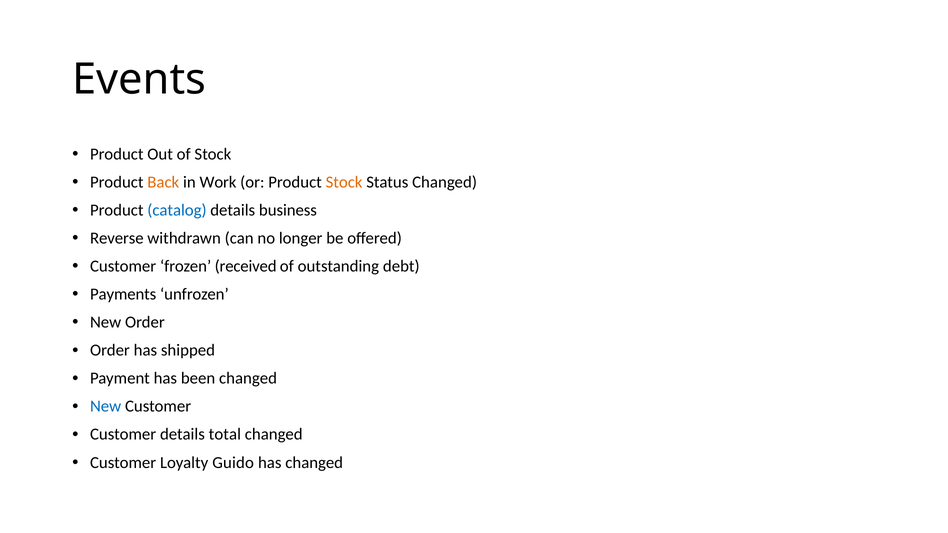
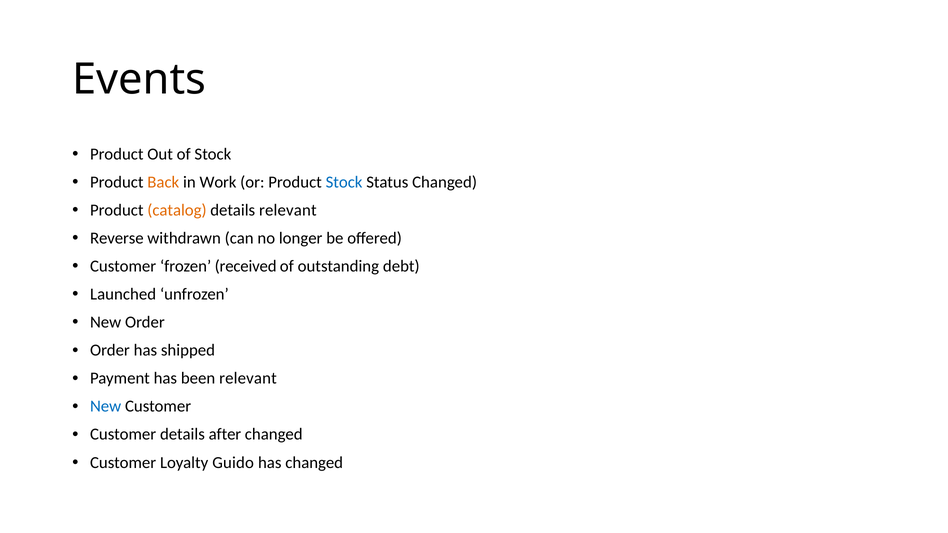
Stock at (344, 182) colour: orange -> blue
catalog colour: blue -> orange
details business: business -> relevant
Payments: Payments -> Launched
been changed: changed -> relevant
total: total -> after
